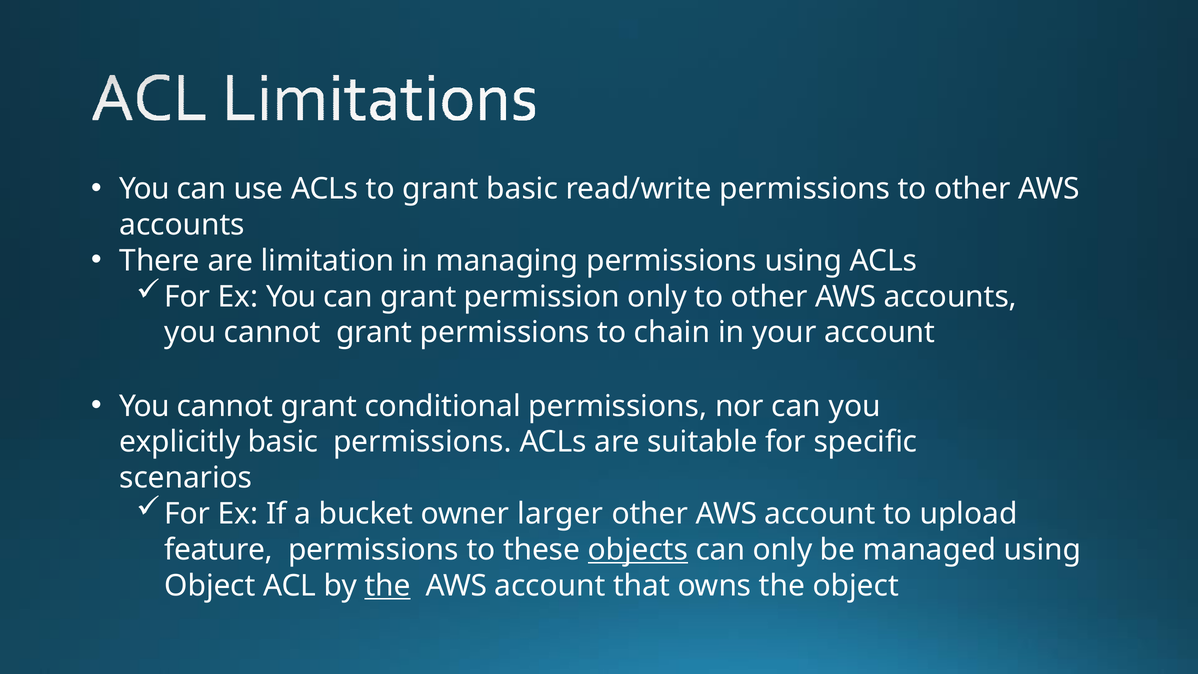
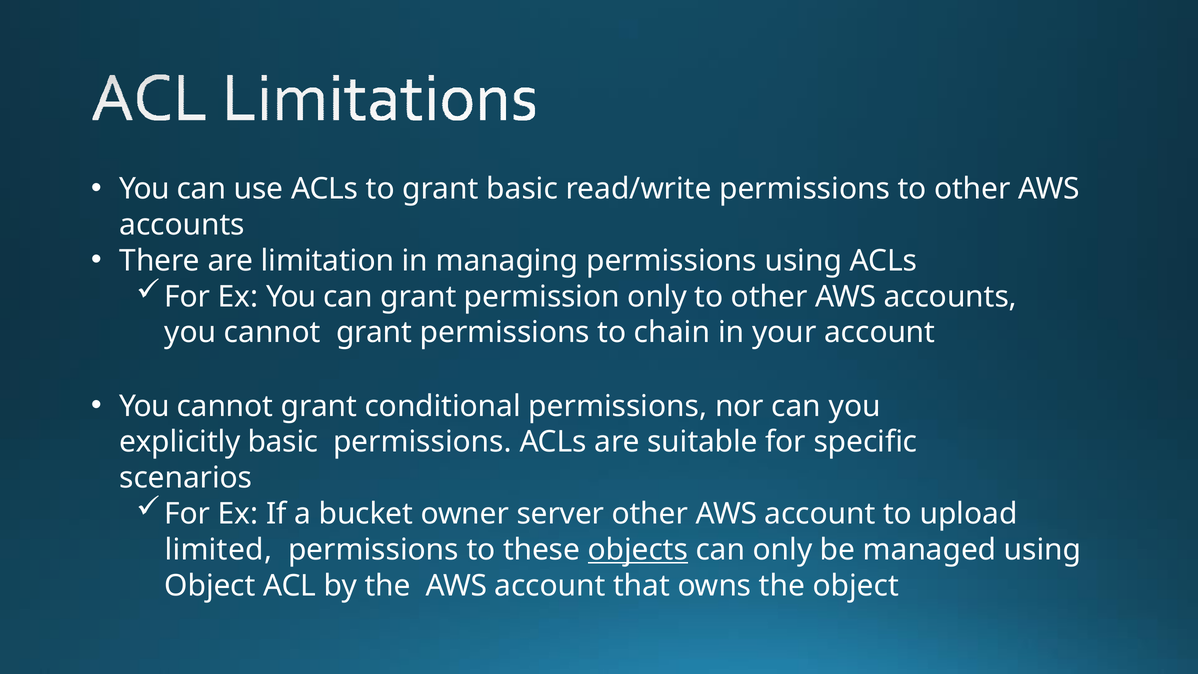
larger: larger -> server
feature: feature -> limited
the at (388, 586) underline: present -> none
